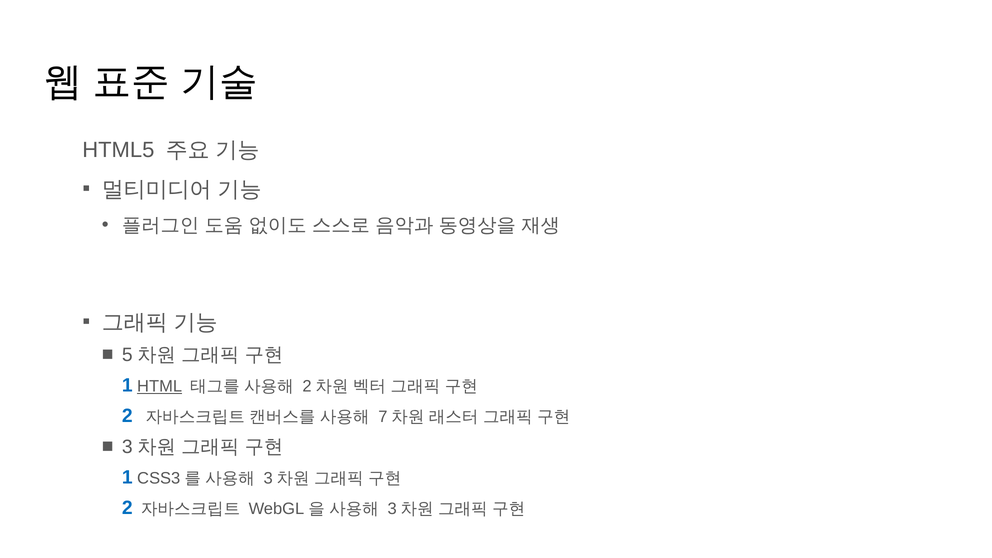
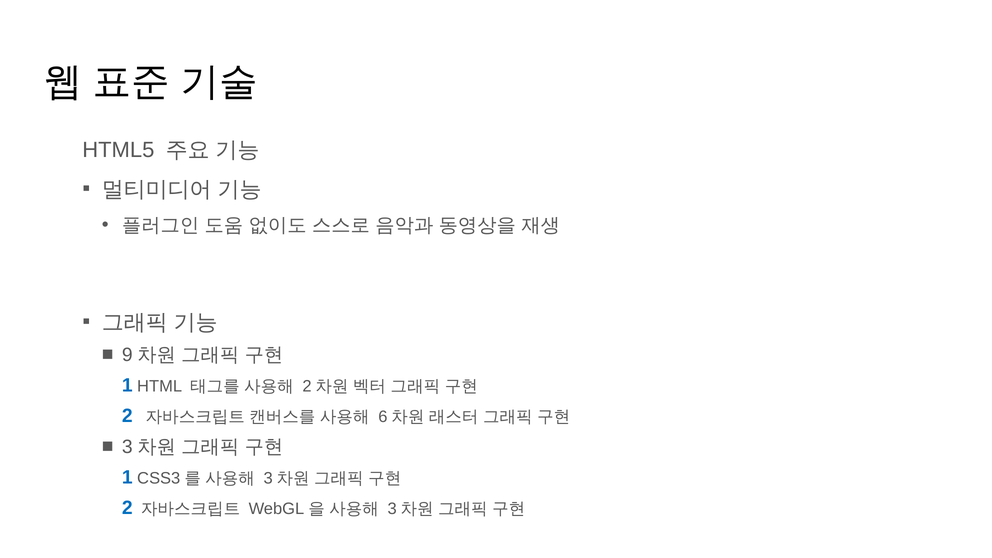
5: 5 -> 9
HTML underline: present -> none
7: 7 -> 6
